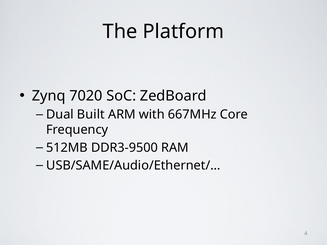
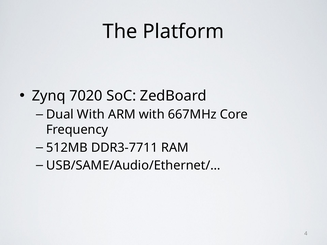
Dual Built: Built -> With
DDR3-9500: DDR3-9500 -> DDR3-7711
